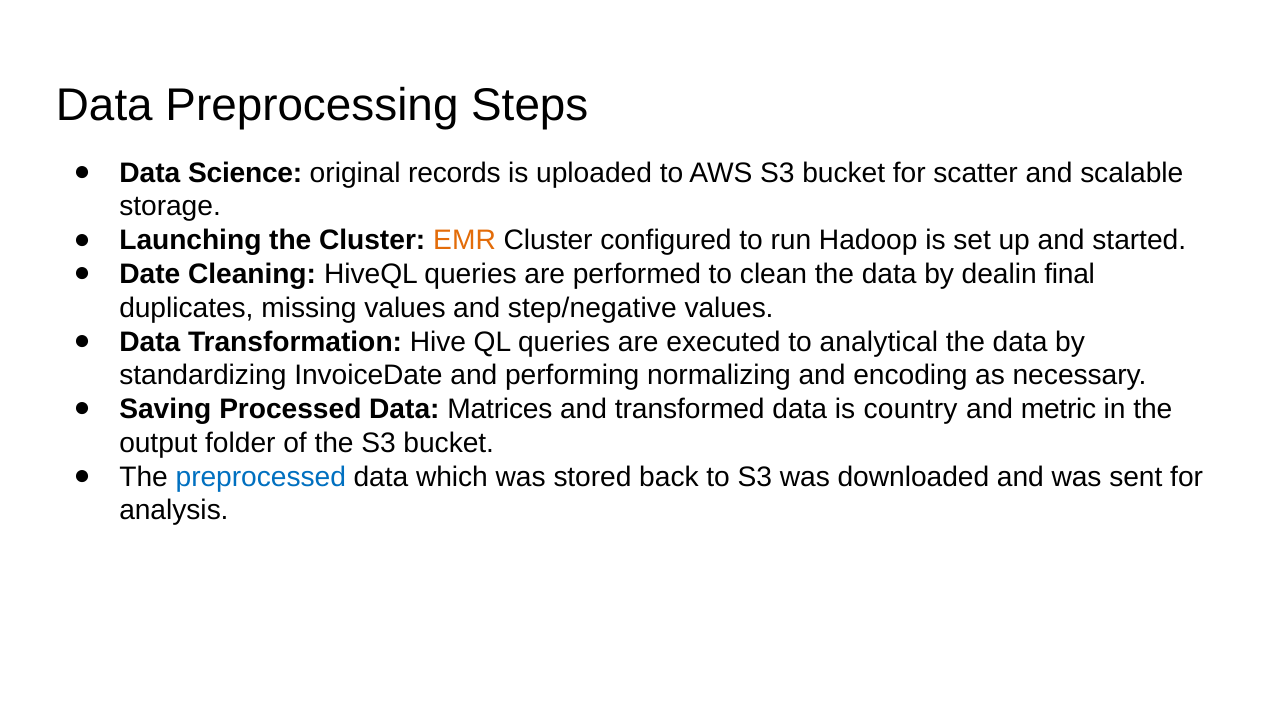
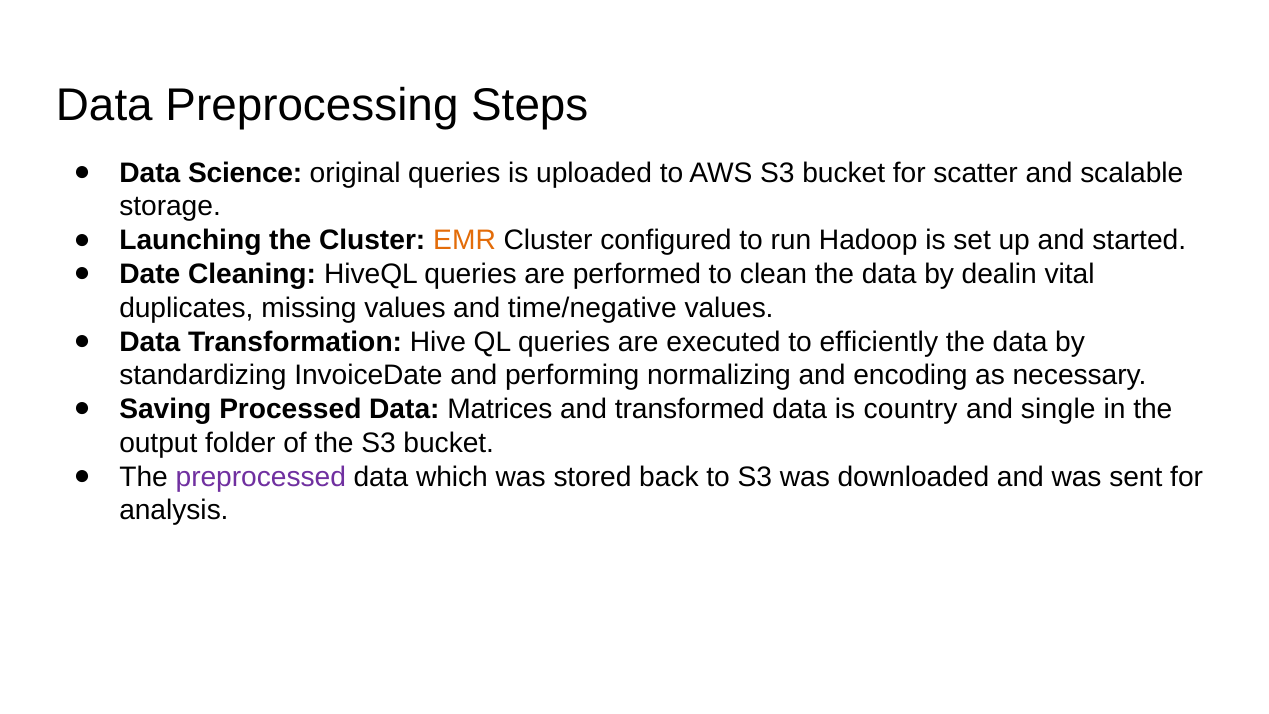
original records: records -> queries
final: final -> vital
step/negative: step/negative -> time/negative
analytical: analytical -> efficiently
metric: metric -> single
preprocessed colour: blue -> purple
